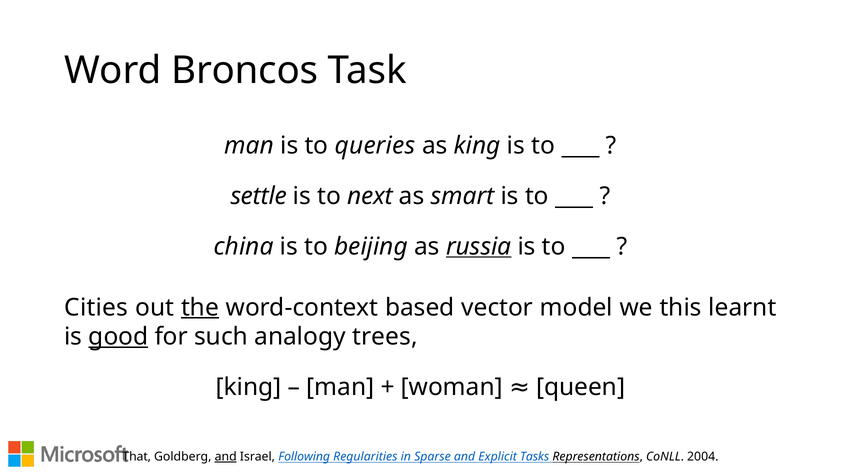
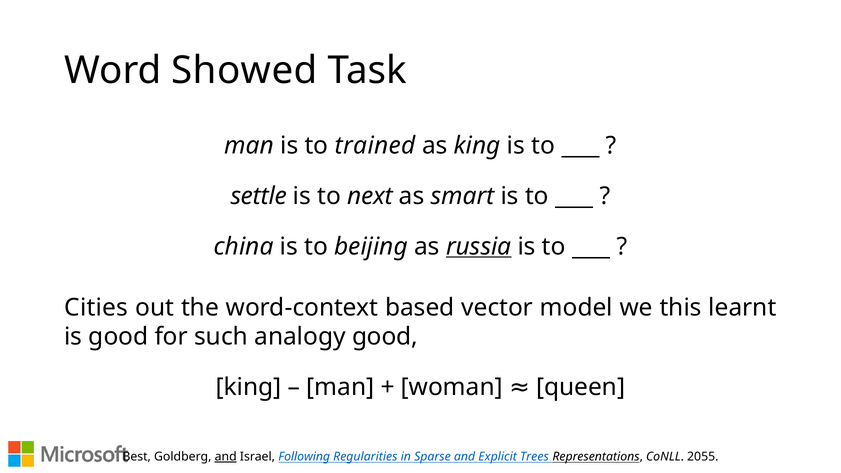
Broncos: Broncos -> Showed
queries: queries -> trained
the underline: present -> none
good at (118, 337) underline: present -> none
analogy trees: trees -> good
That: That -> Best
Tasks: Tasks -> Trees
2004: 2004 -> 2055
